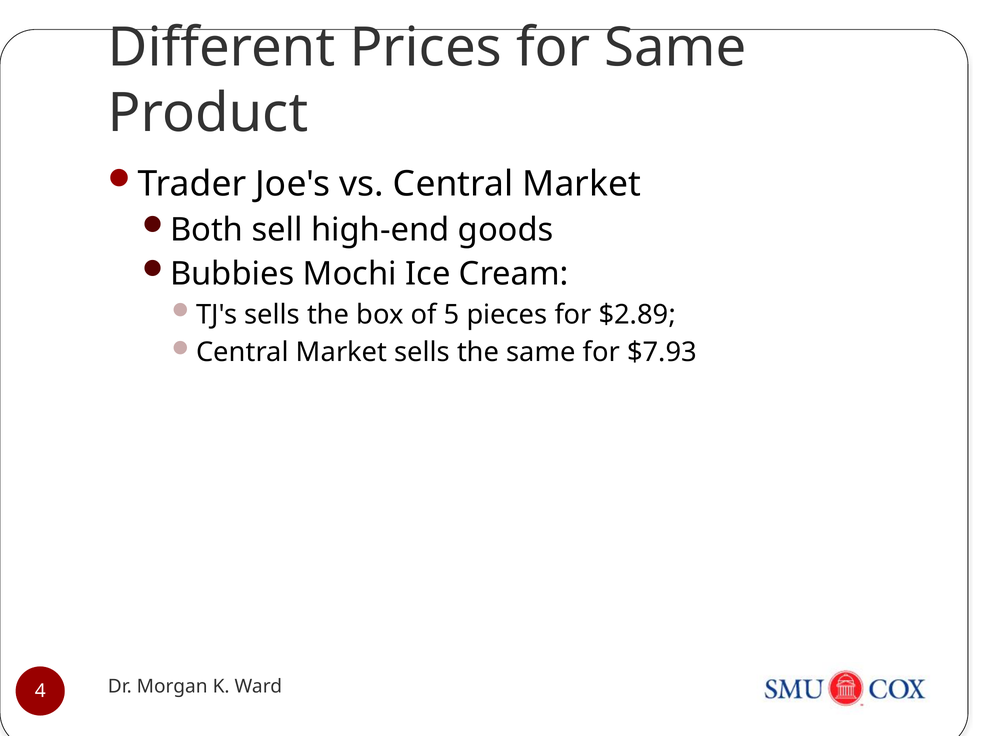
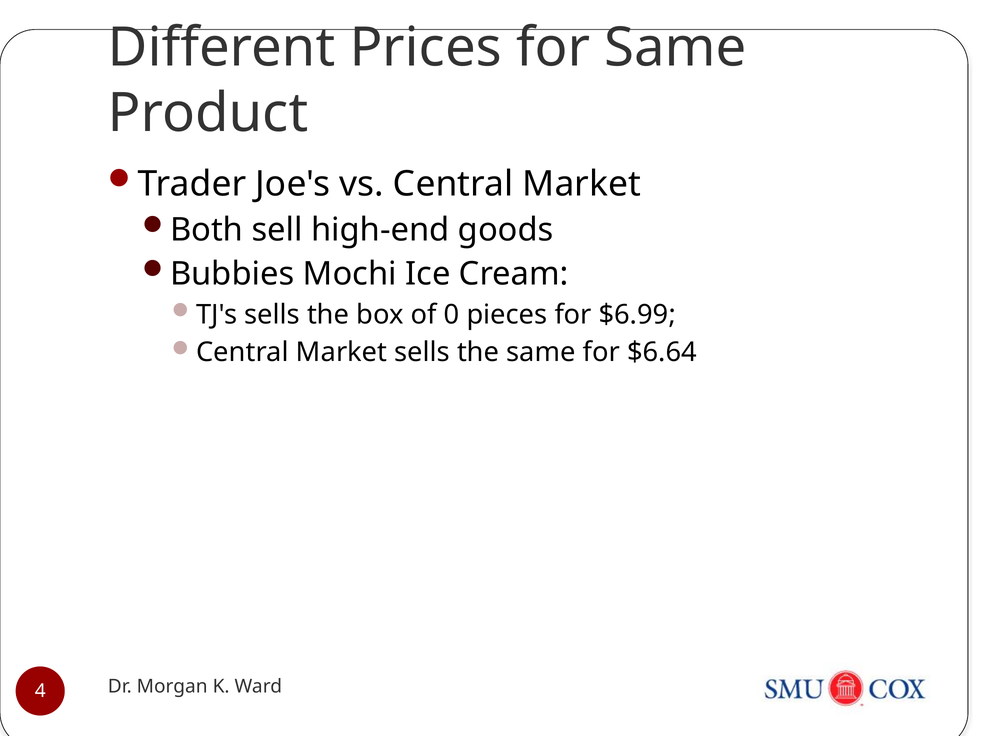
5: 5 -> 0
$2.89: $2.89 -> $6.99
$7.93: $7.93 -> $6.64
